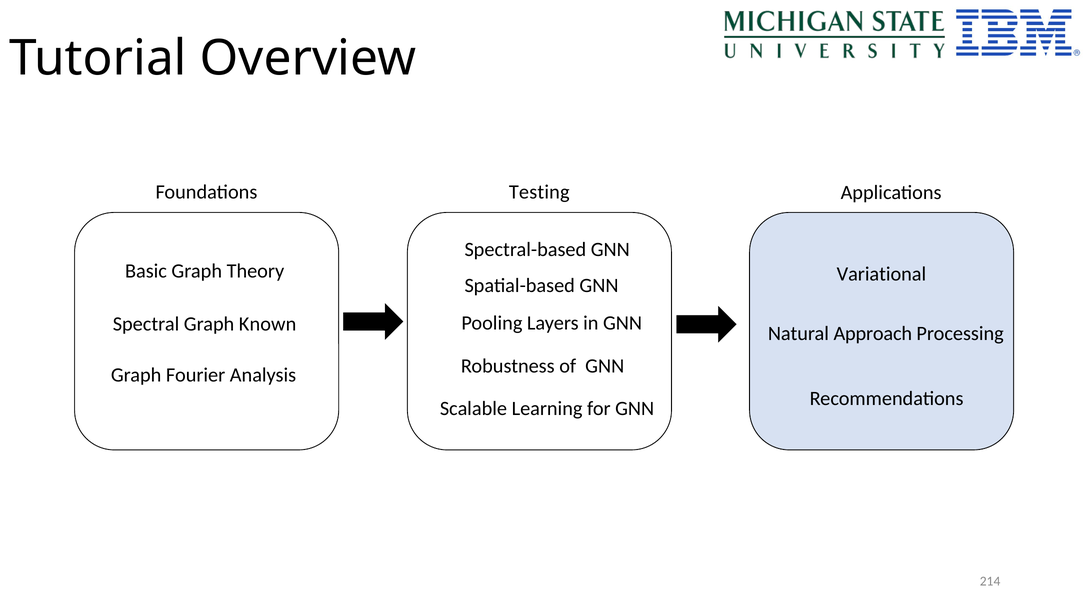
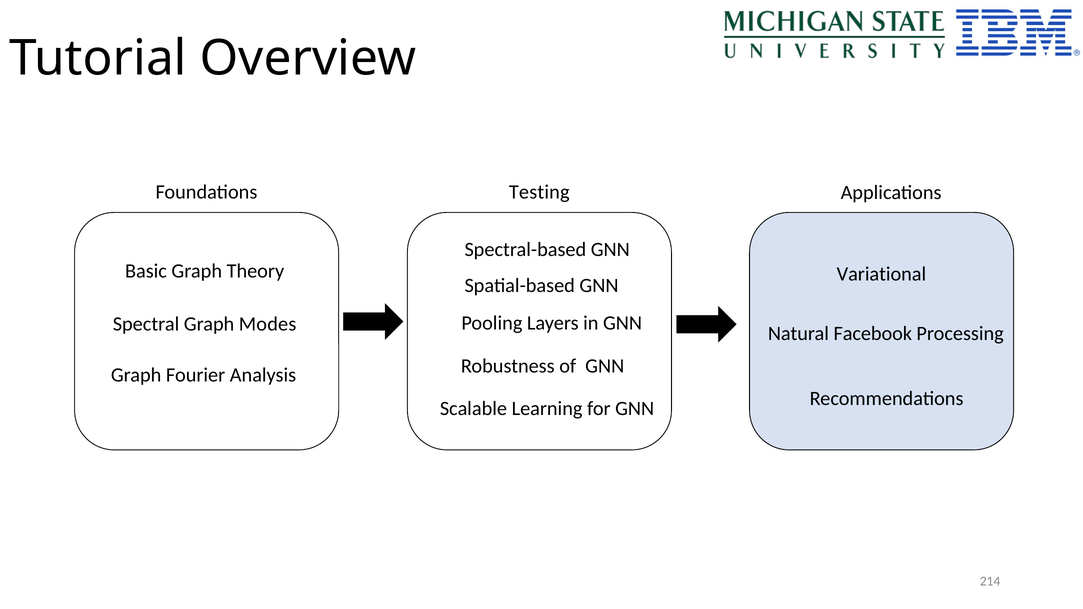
Known: Known -> Modes
Approach: Approach -> Facebook
